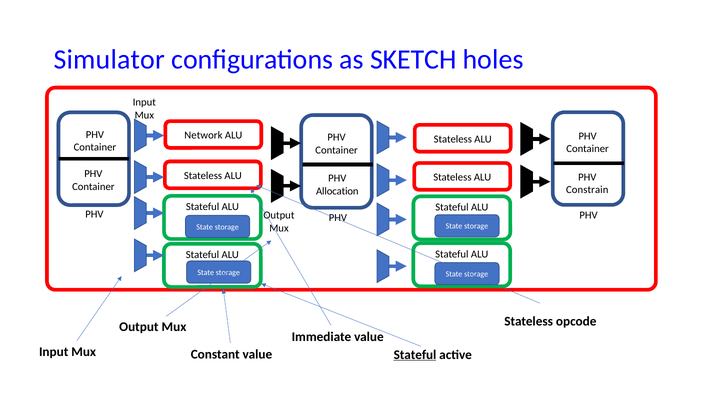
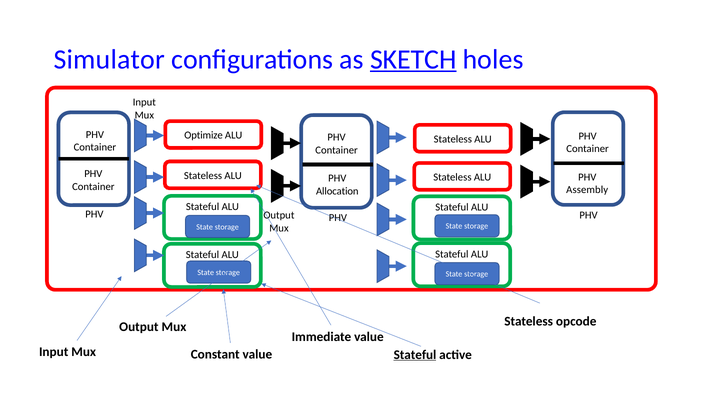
SKETCH underline: none -> present
Network: Network -> Optimize
Constrain: Constrain -> Assembly
